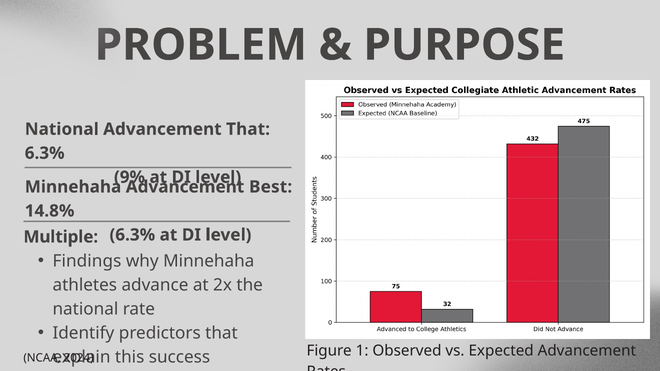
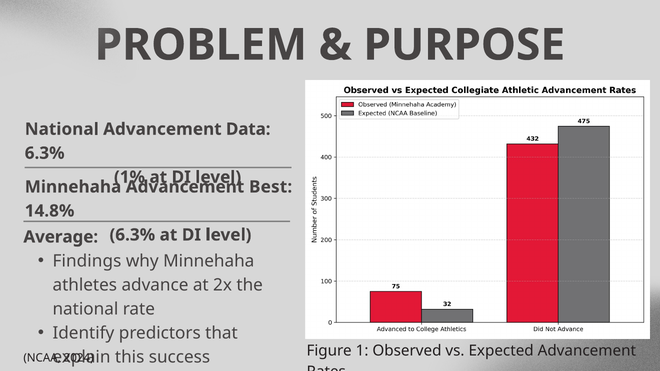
That at (248, 129): That -> Data
9%: 9% -> 1%
Multiple: Multiple -> Average
